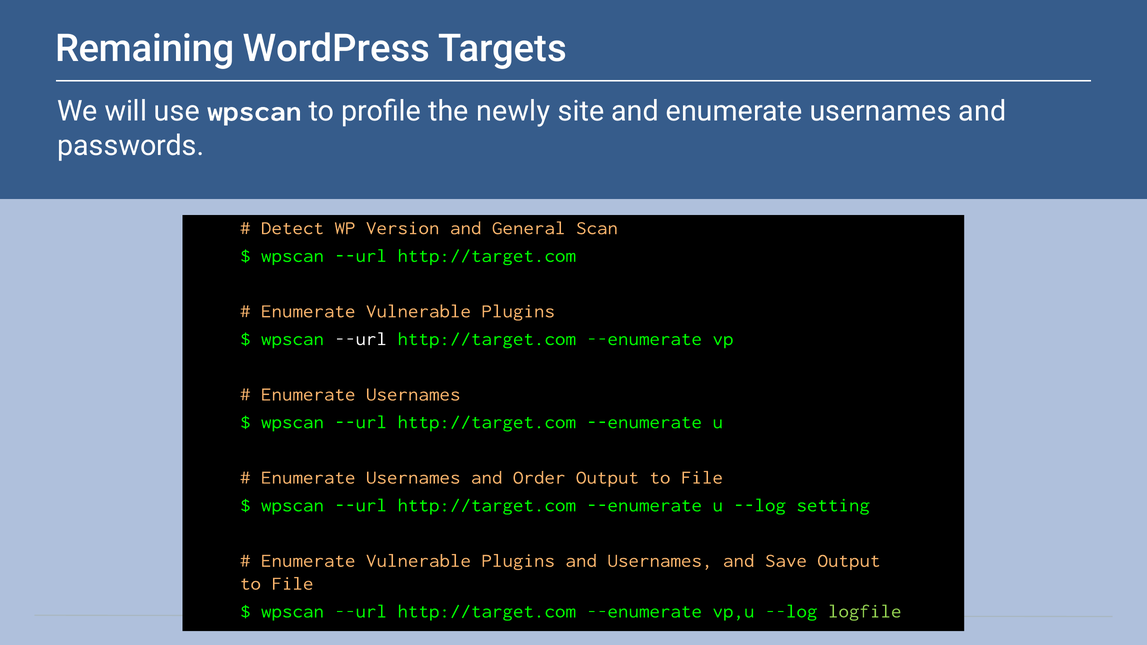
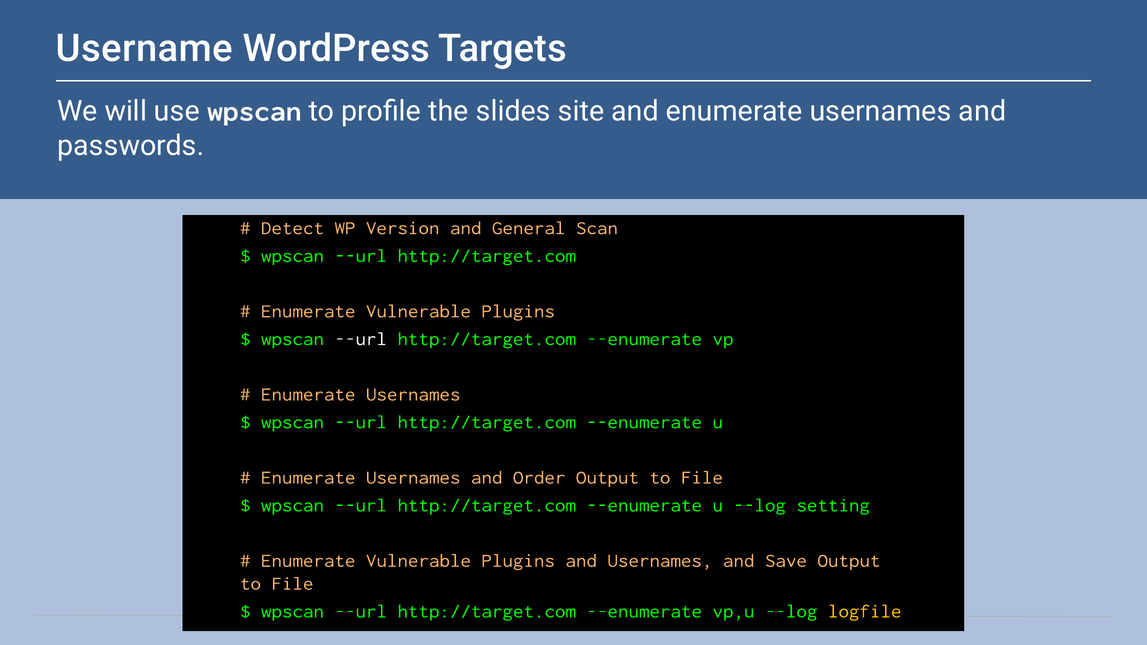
Remaining: Remaining -> Username
newly: newly -> slides
logfile colour: light green -> yellow
